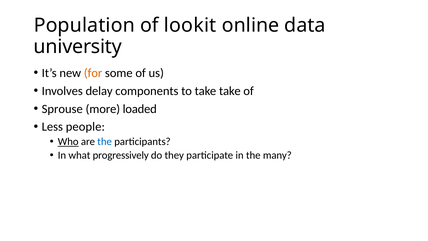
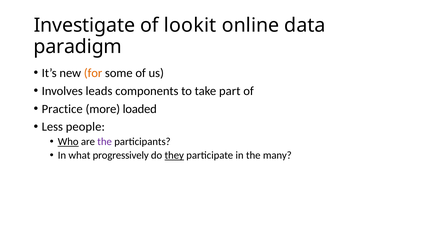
Population: Population -> Investigate
university: university -> paradigm
delay: delay -> leads
take take: take -> part
Sprouse: Sprouse -> Practice
the at (105, 141) colour: blue -> purple
they underline: none -> present
